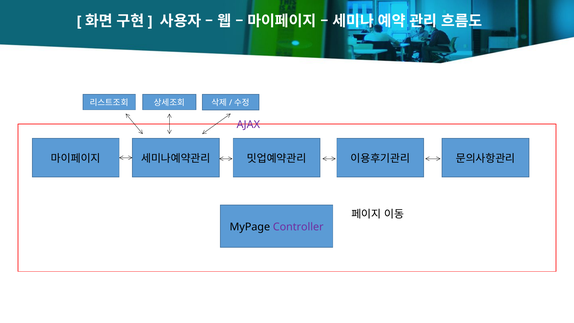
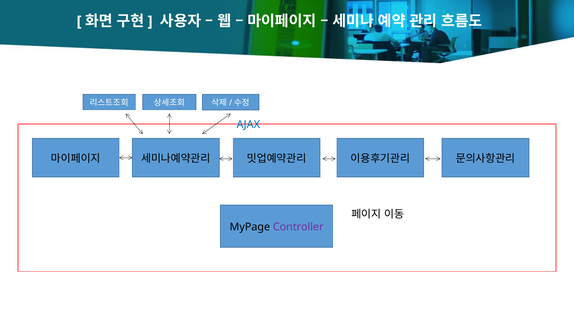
AJAX colour: purple -> blue
